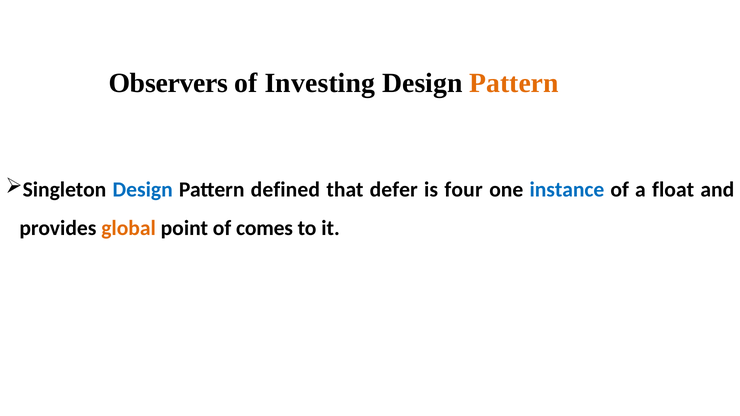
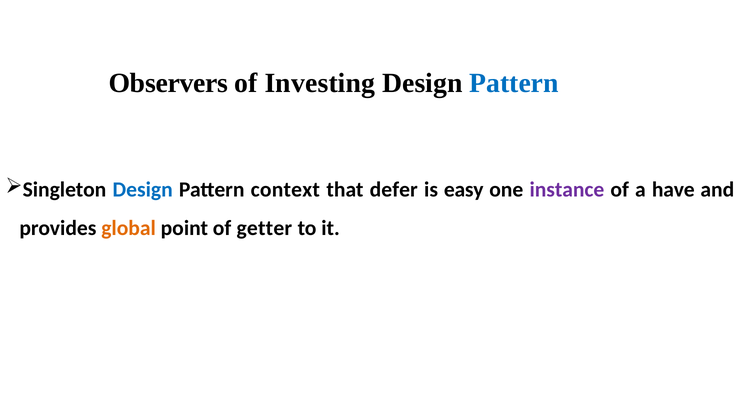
Pattern at (514, 83) colour: orange -> blue
defined: defined -> context
four: four -> easy
instance colour: blue -> purple
float: float -> have
comes: comes -> getter
